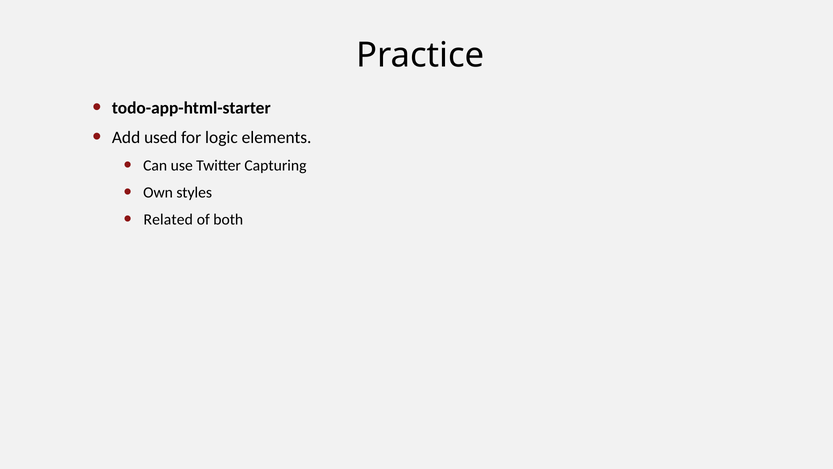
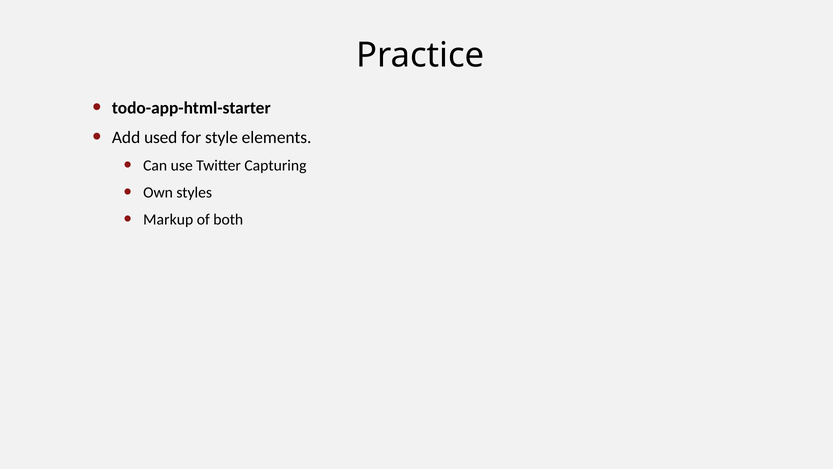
logic: logic -> style
Related: Related -> Markup
